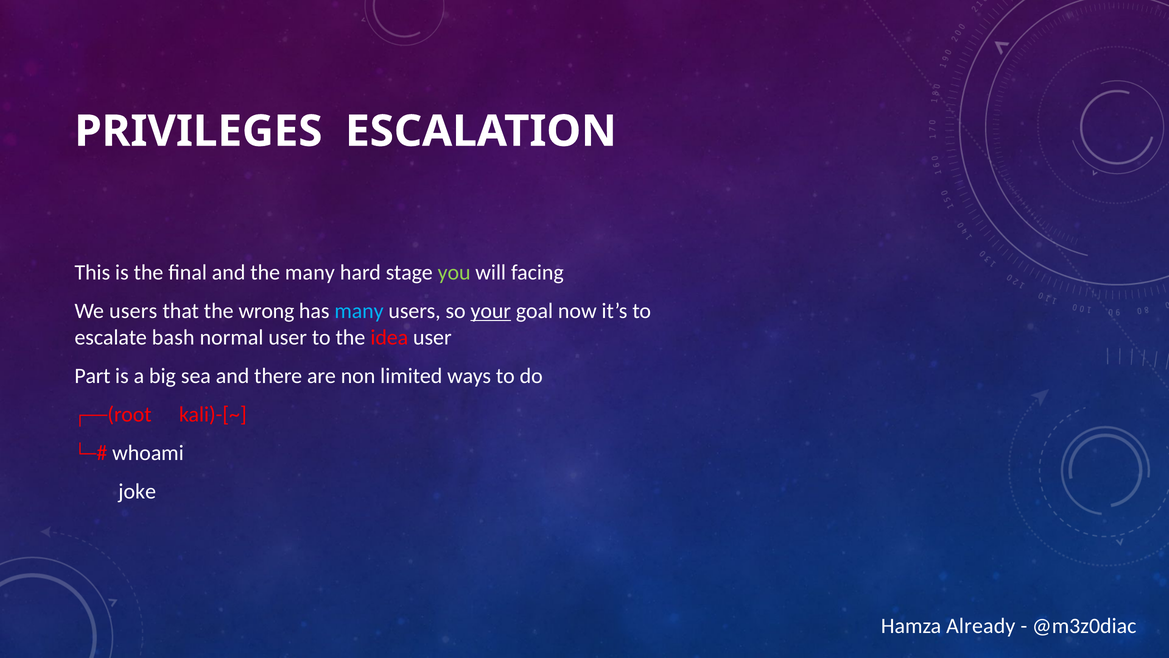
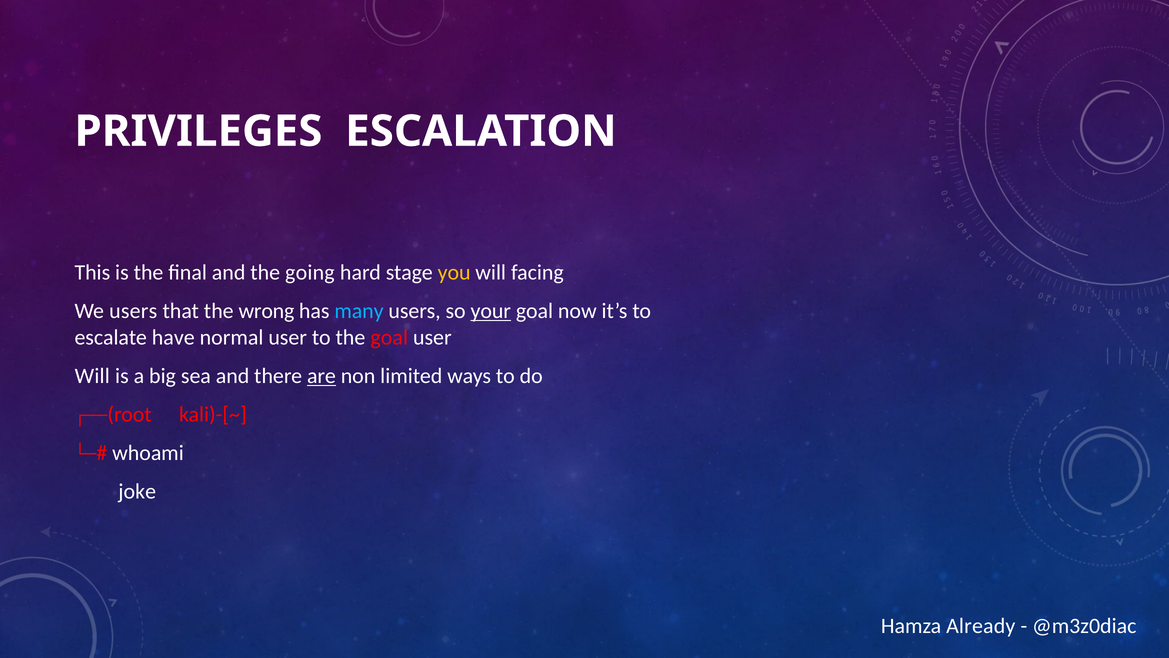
the many: many -> going
you colour: light green -> yellow
bash: bash -> have
the idea: idea -> goal
Part at (92, 376): Part -> Will
are underline: none -> present
